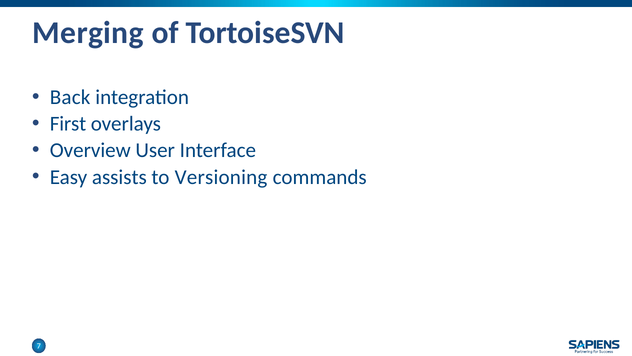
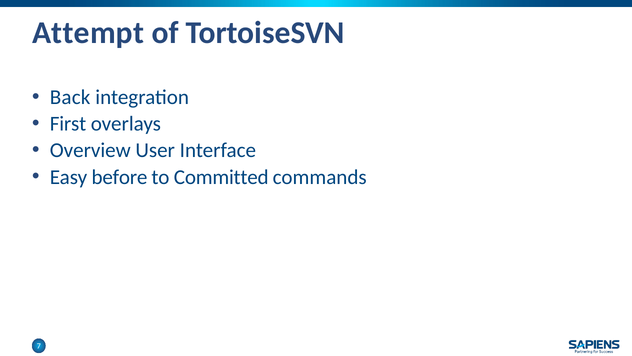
Merging: Merging -> Attempt
assists: assists -> before
Versioning: Versioning -> Committed
